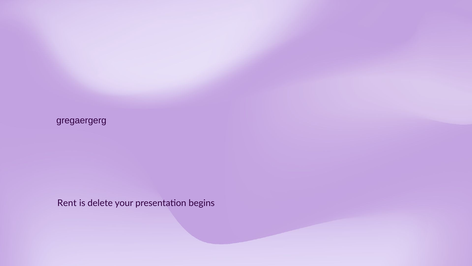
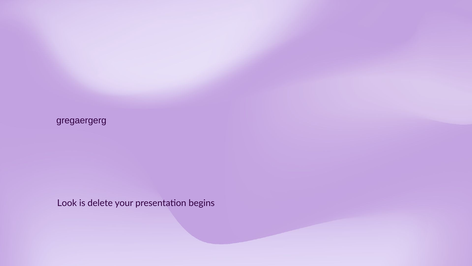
Rent: Rent -> Look
